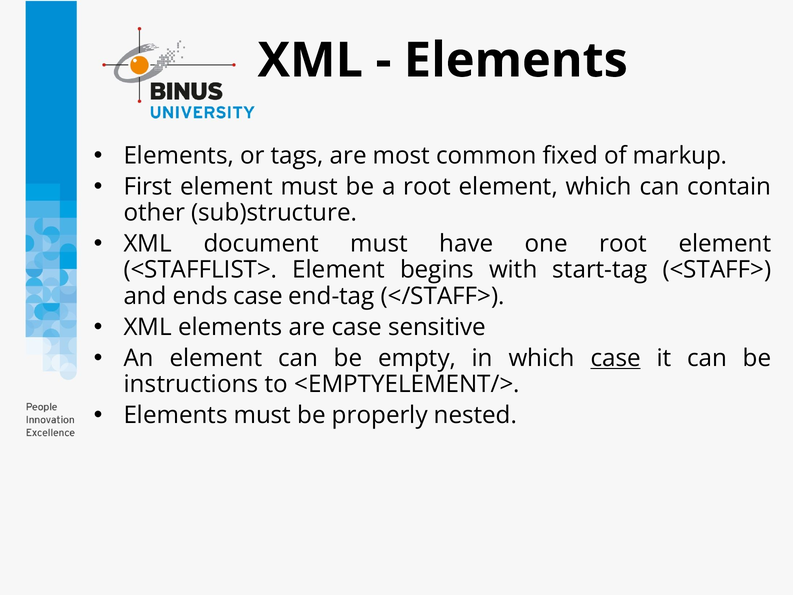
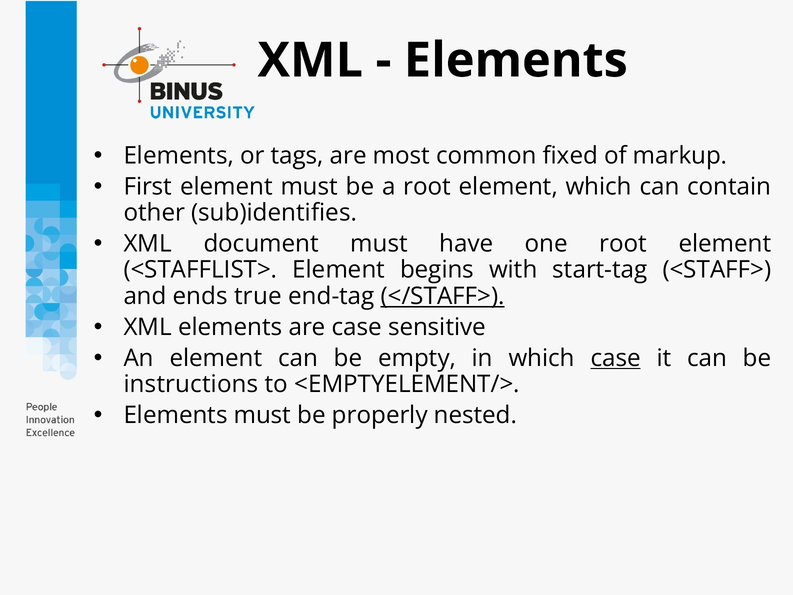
sub)structure: sub)structure -> sub)identifies
ends case: case -> true
</STAFF> underline: none -> present
